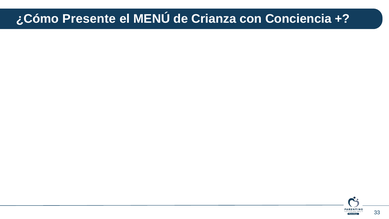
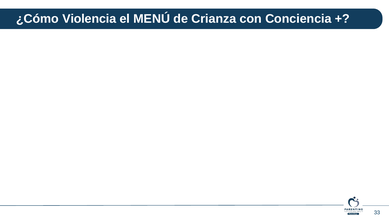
Presente: Presente -> Violencia
